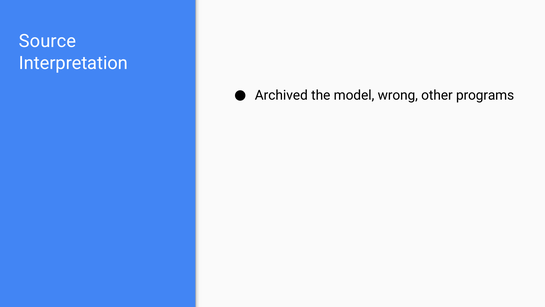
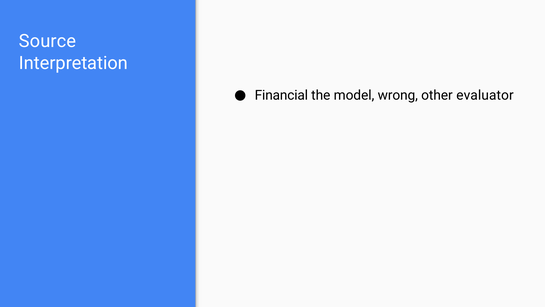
Archived: Archived -> Financial
programs: programs -> evaluator
